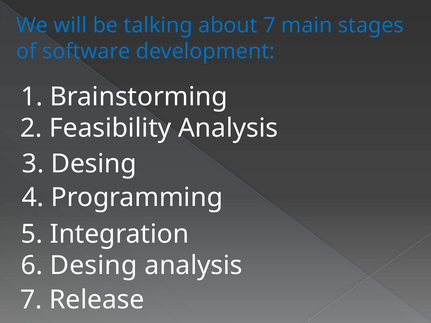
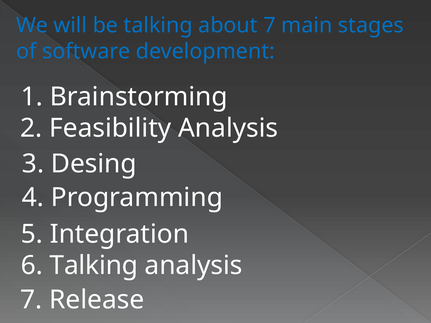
6 Desing: Desing -> Talking
